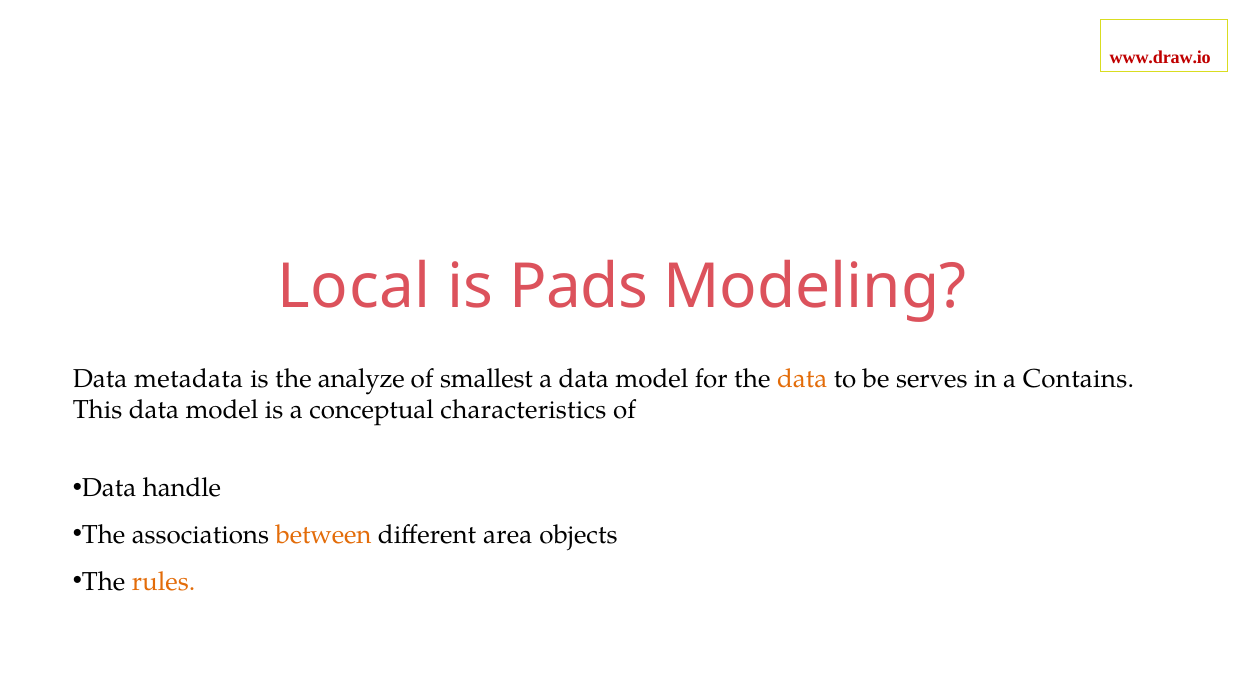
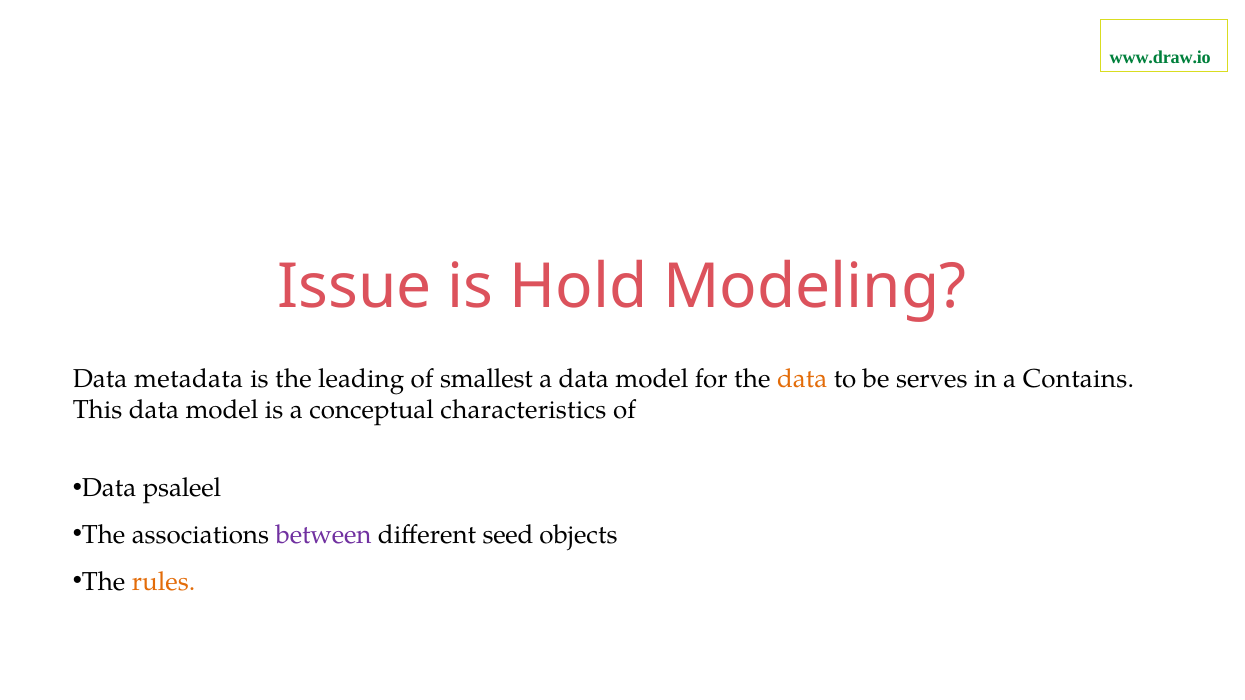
www.draw.io colour: red -> green
Local: Local -> Issue
Pads: Pads -> Hold
analyze: analyze -> leading
handle: handle -> psaleel
between colour: orange -> purple
area: area -> seed
